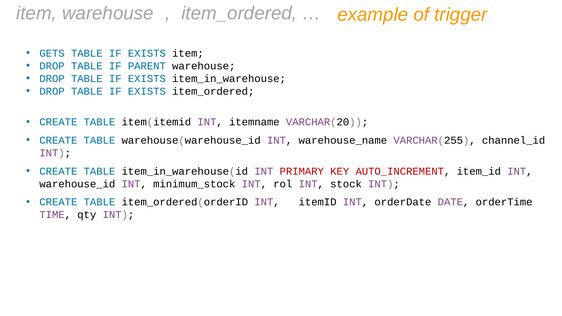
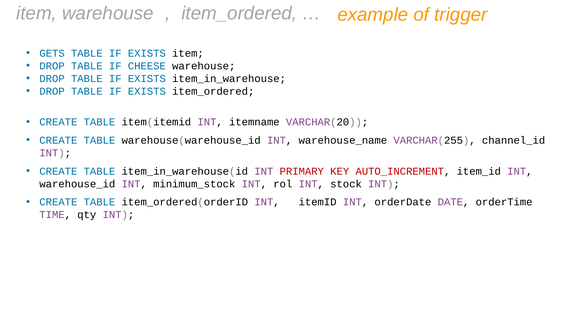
PARENT: PARENT -> CHEESE
